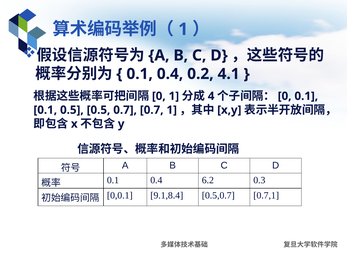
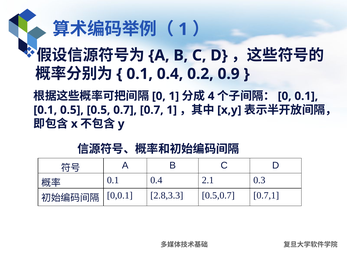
4.1: 4.1 -> 0.9
6.2: 6.2 -> 2.1
9.1,8.4: 9.1,8.4 -> 2.8,3.3
